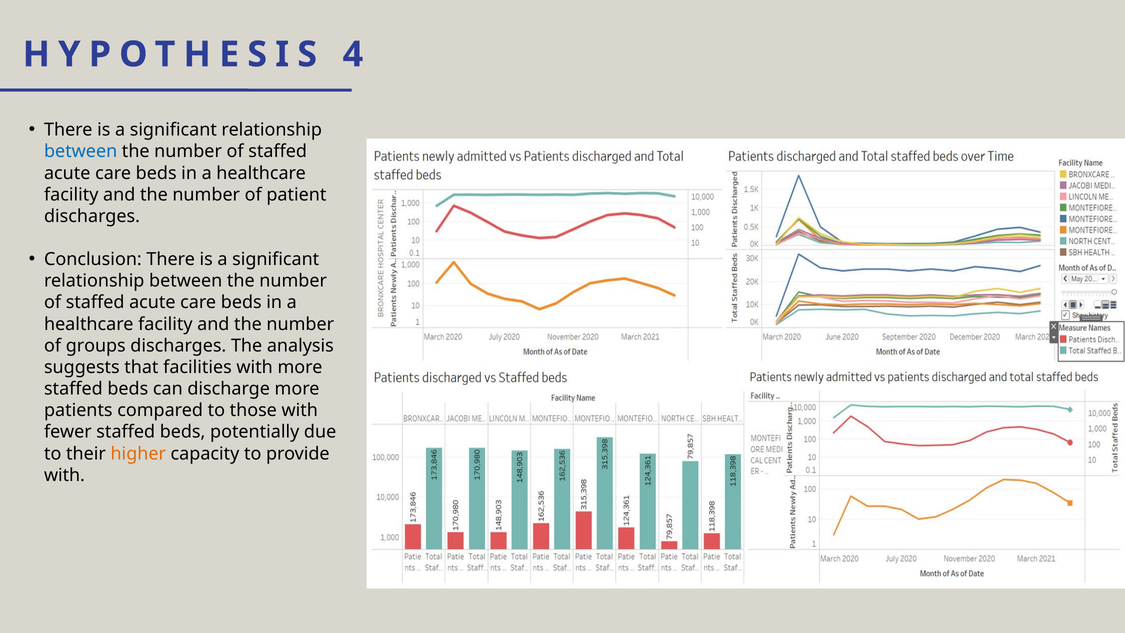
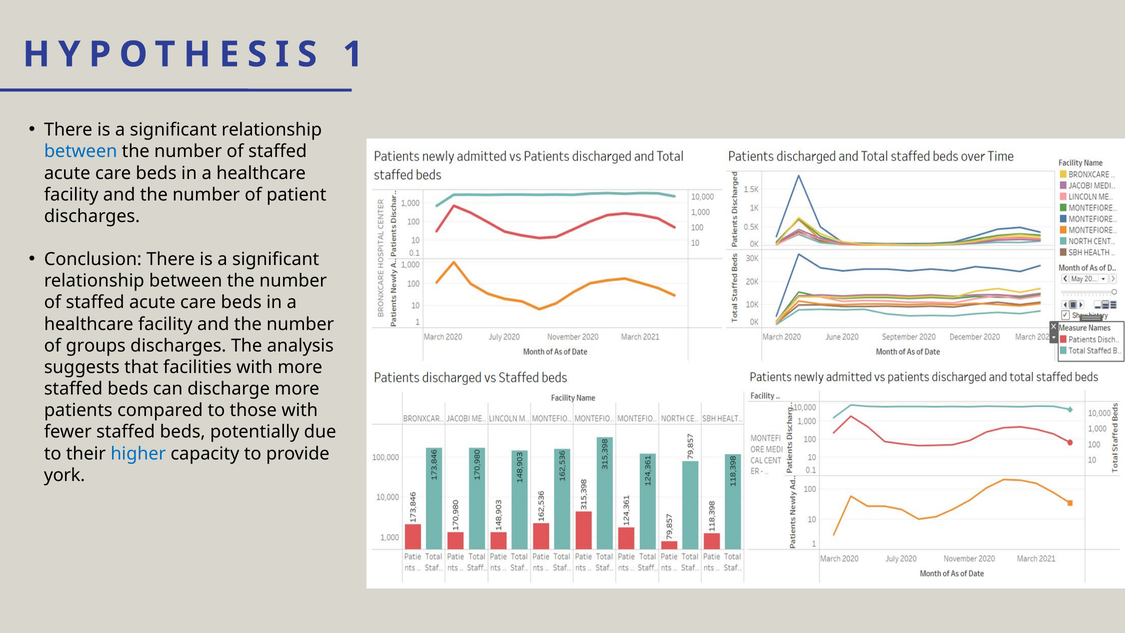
4: 4 -> 1
higher colour: orange -> blue
with at (64, 475): with -> york
